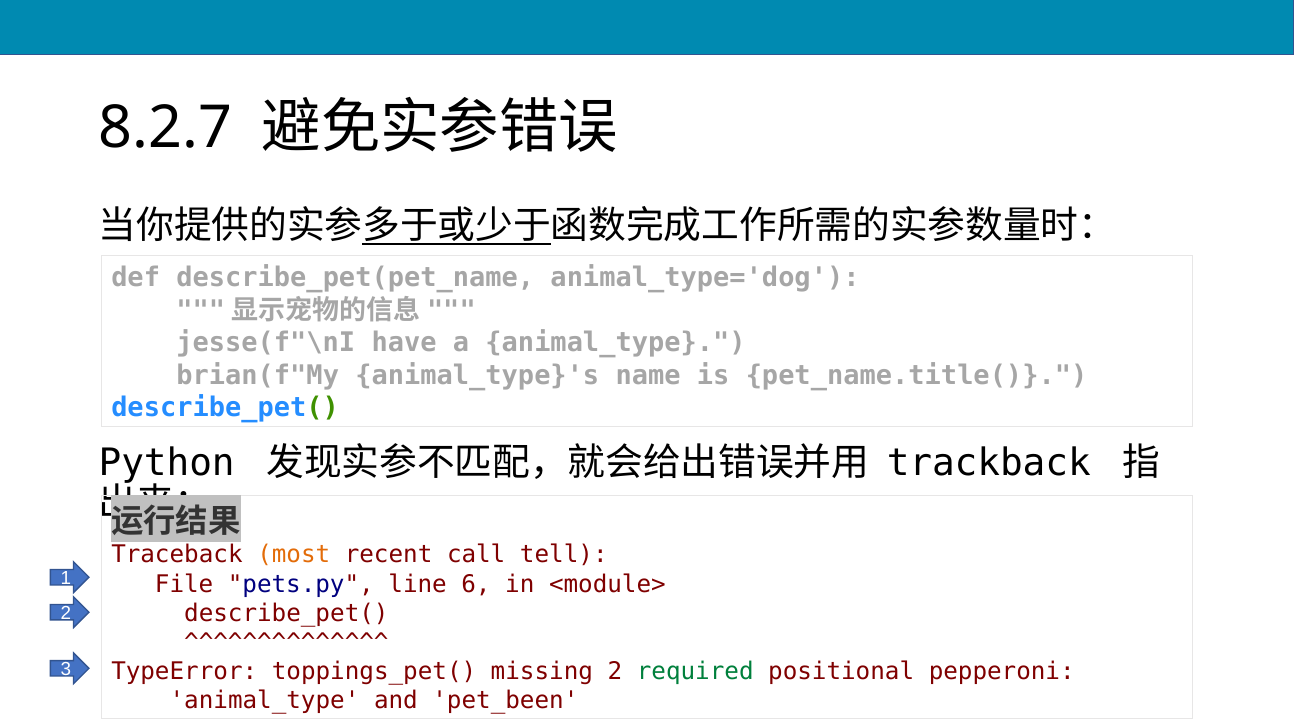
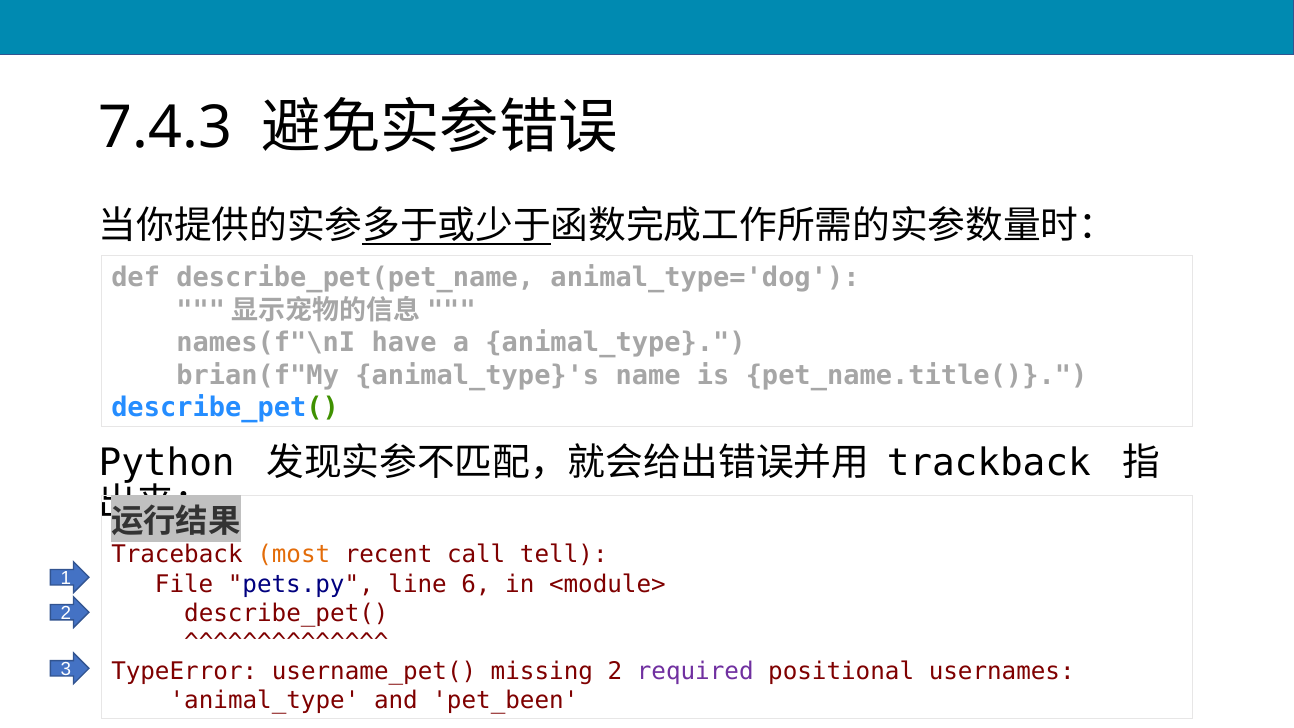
8.2.7: 8.2.7 -> 7.4.3
jesse(f"\nI: jesse(f"\nI -> names(f"\nI
toppings_pet(: toppings_pet( -> username_pet(
required colour: green -> purple
pepperoni: pepperoni -> usernames
